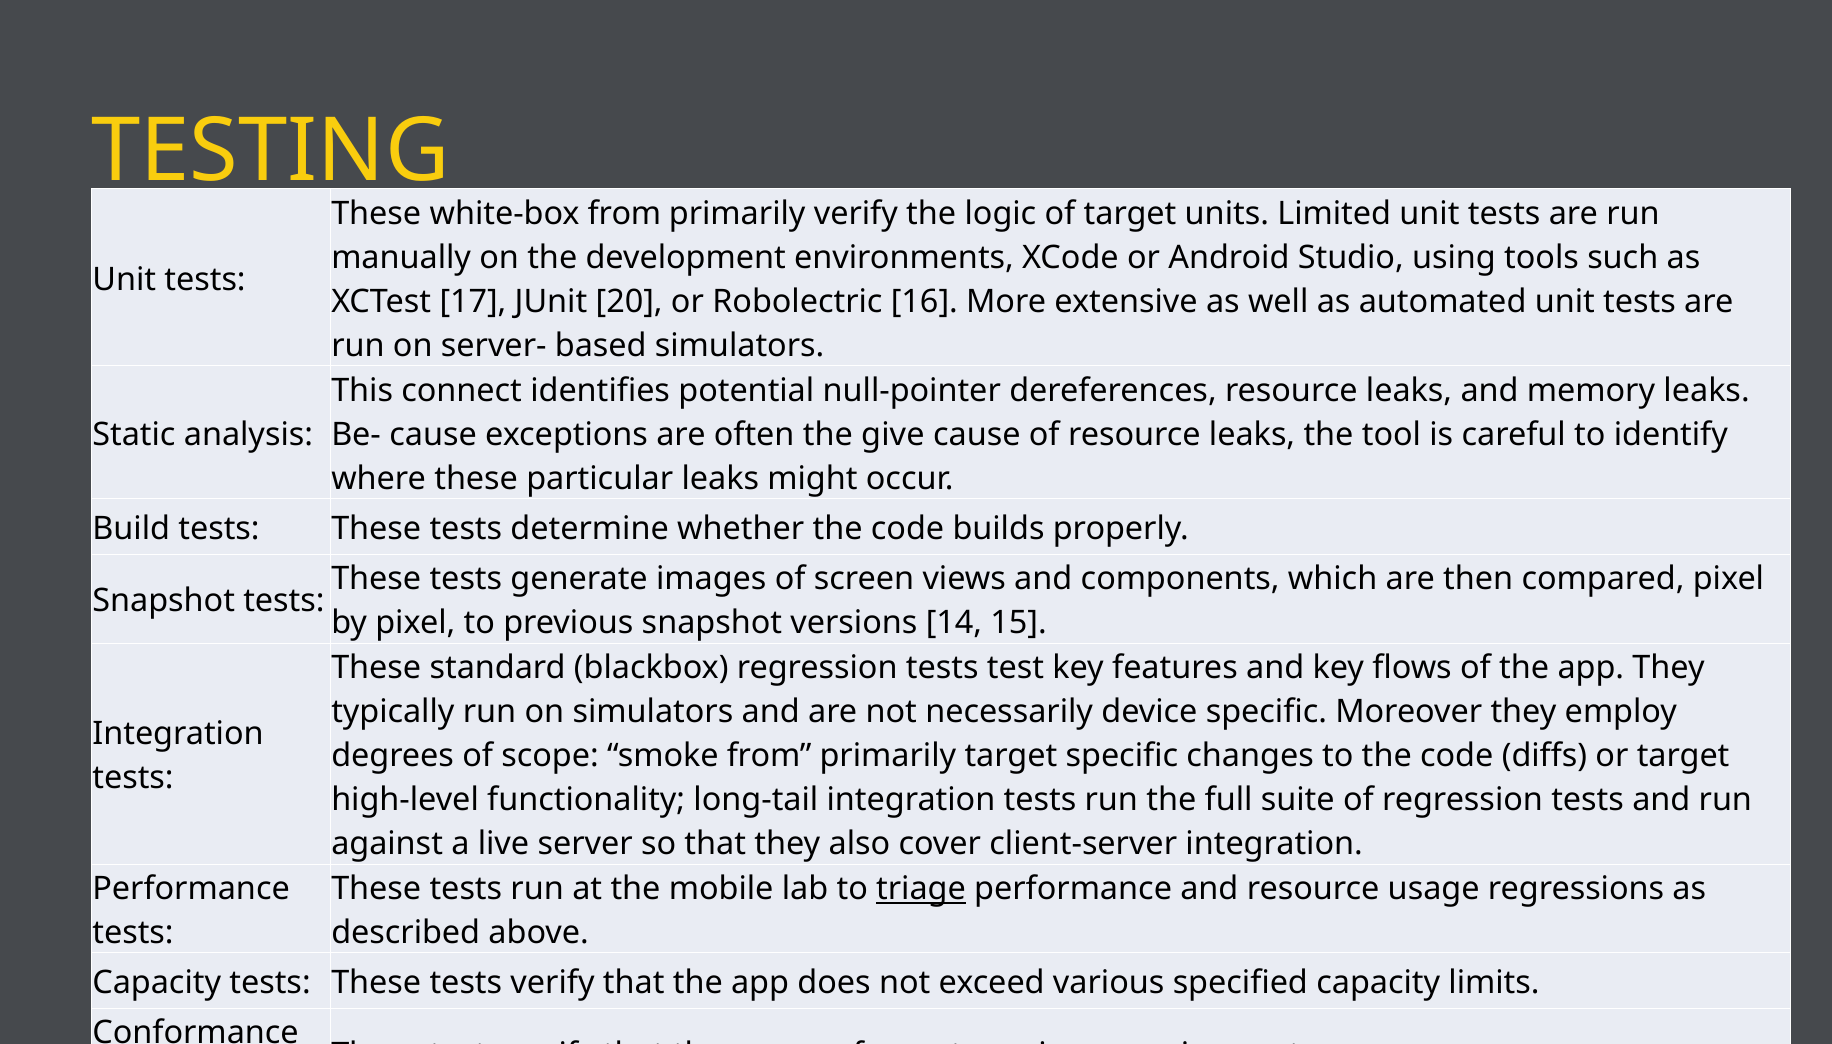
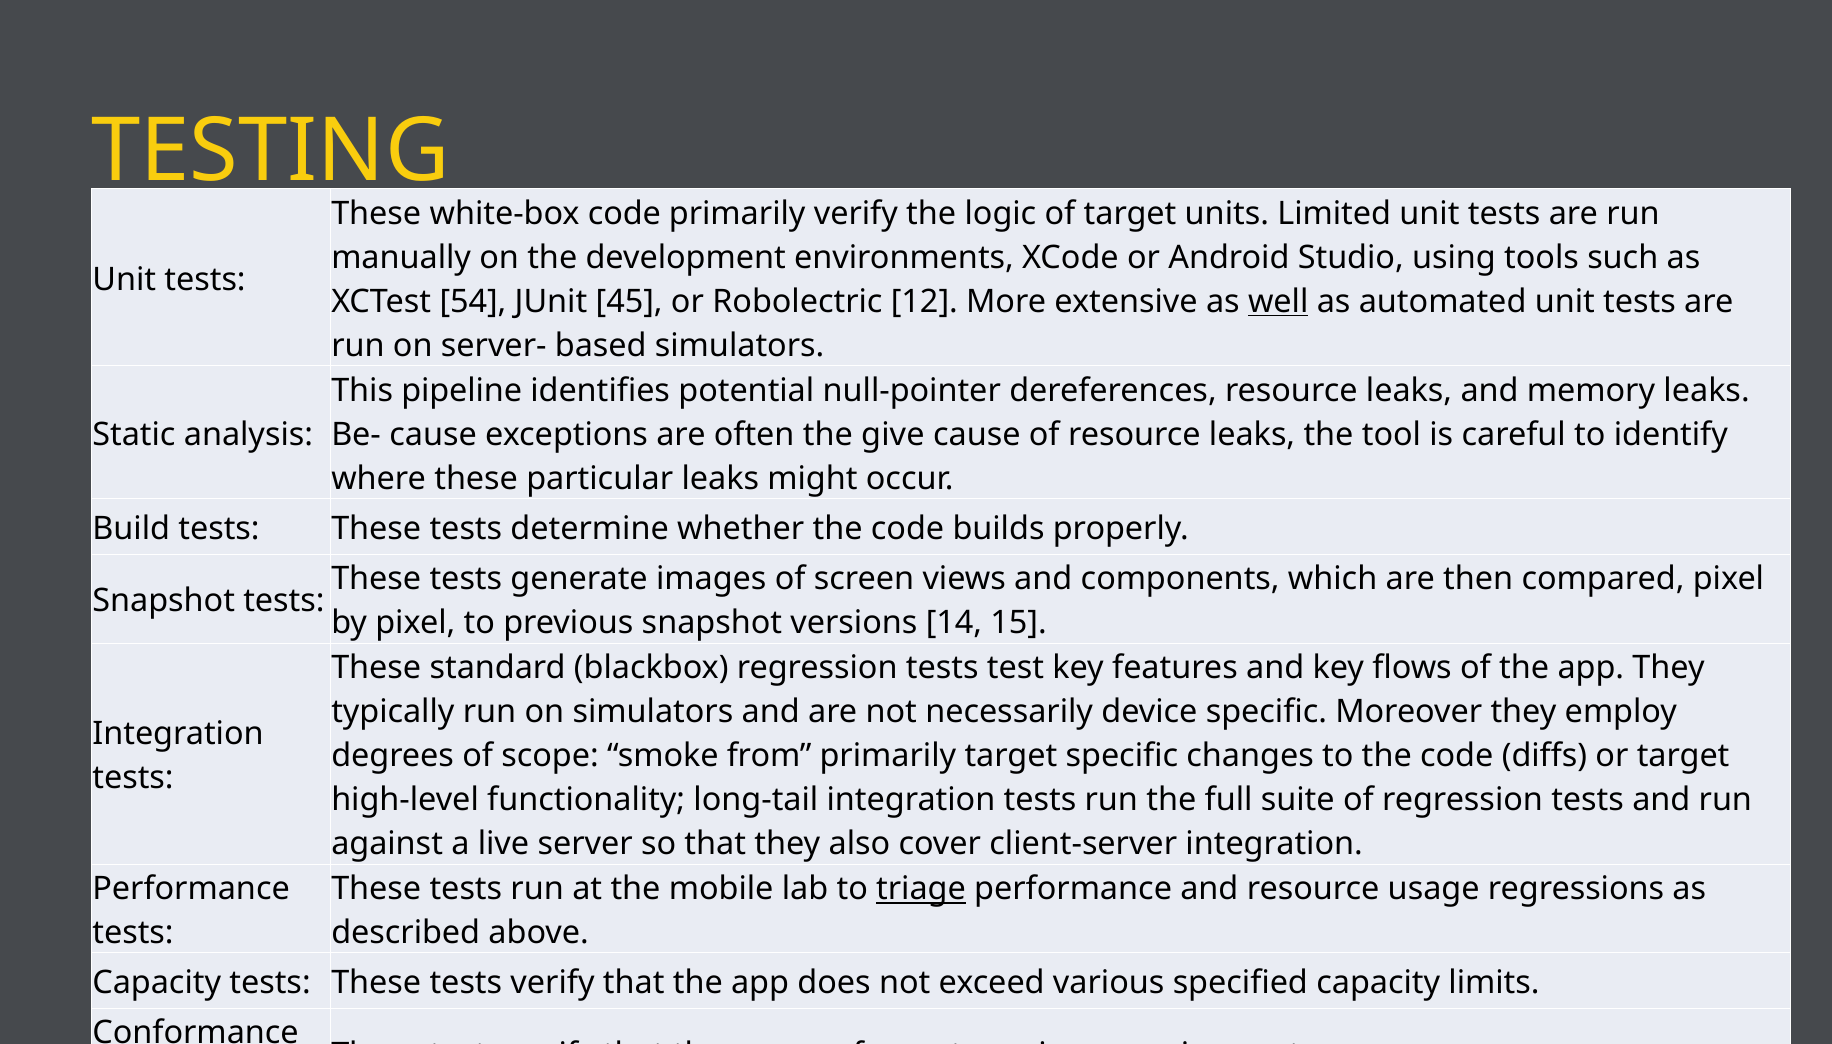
white-box from: from -> code
17: 17 -> 54
20: 20 -> 45
16: 16 -> 12
well underline: none -> present
connect: connect -> pipeline
